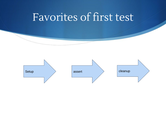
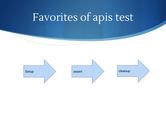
first: first -> apis
